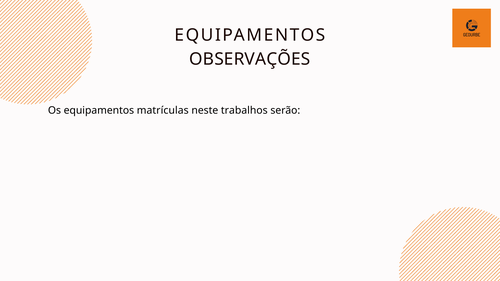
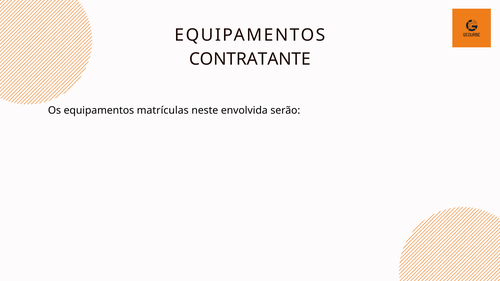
OBSERVAÇÕES: OBSERVAÇÕES -> CONTRATANTE
trabalhos: trabalhos -> envolvida
